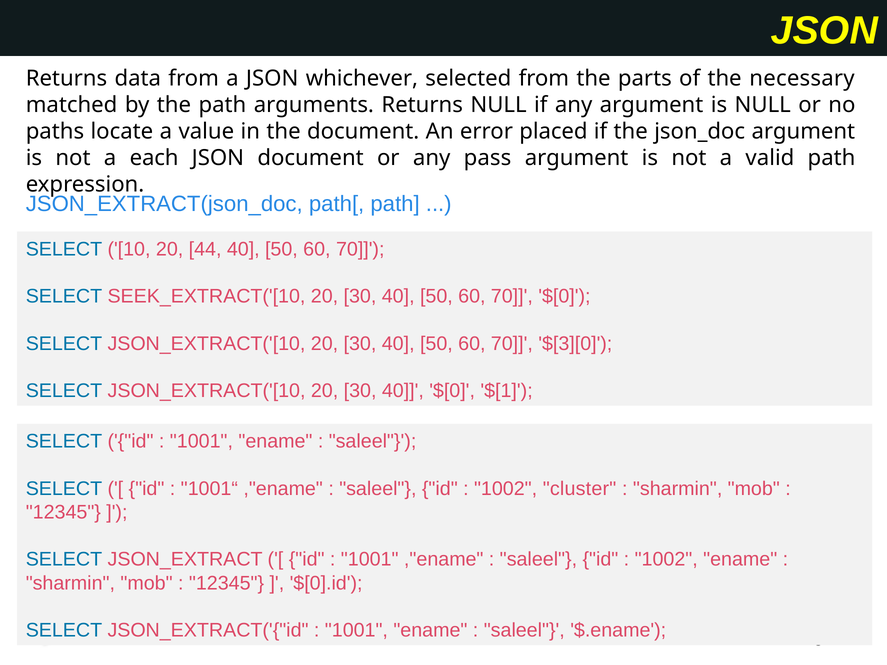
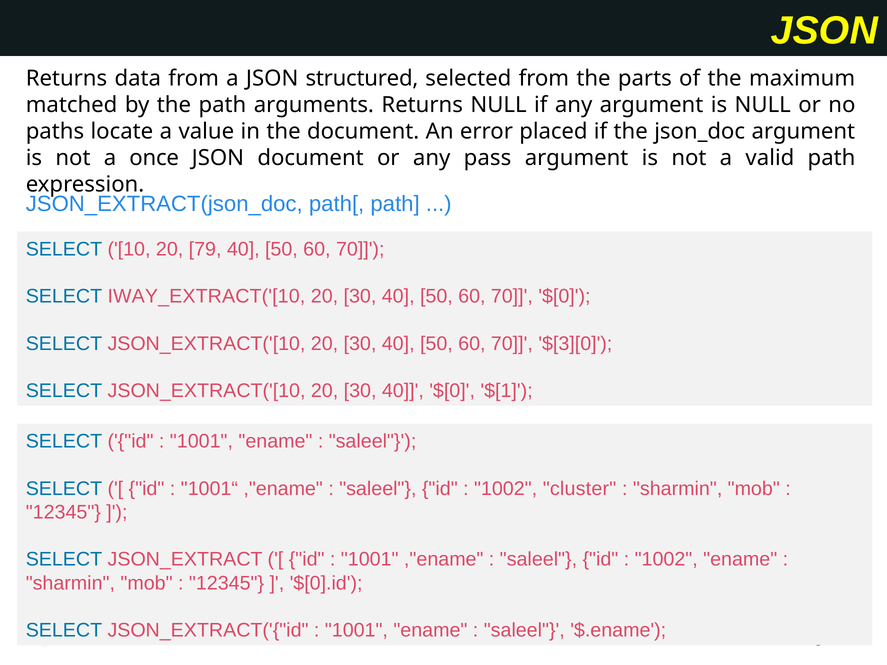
whichever: whichever -> structured
necessary: necessary -> maximum
each: each -> once
44: 44 -> 79
SEEK_EXTRACT('[10: SEEK_EXTRACT('[10 -> IWAY_EXTRACT('[10
